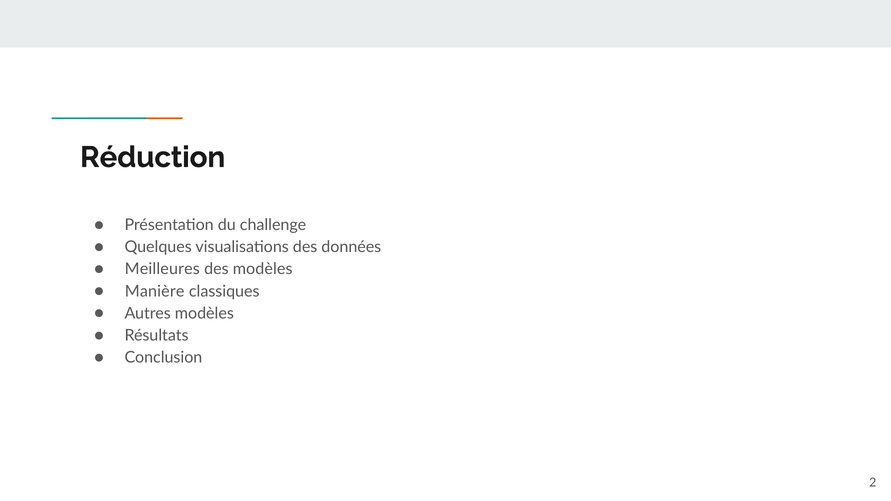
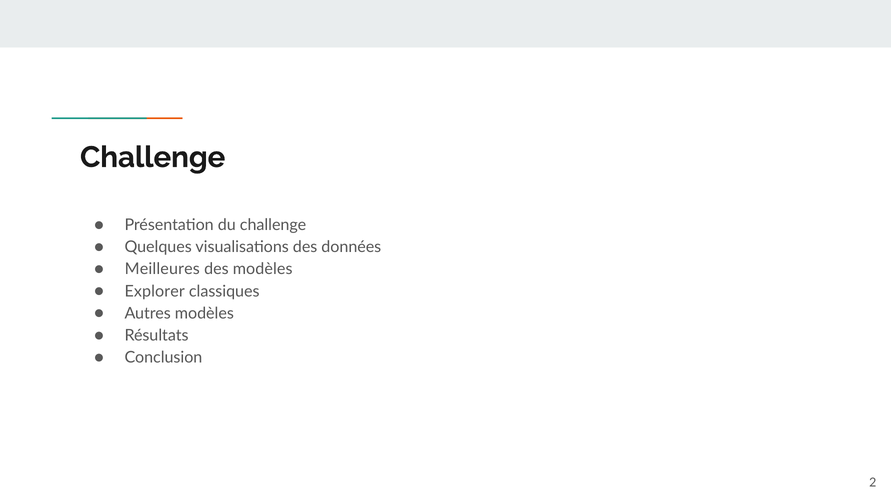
Réduction at (153, 157): Réduction -> Challenge
Manière: Manière -> Explorer
